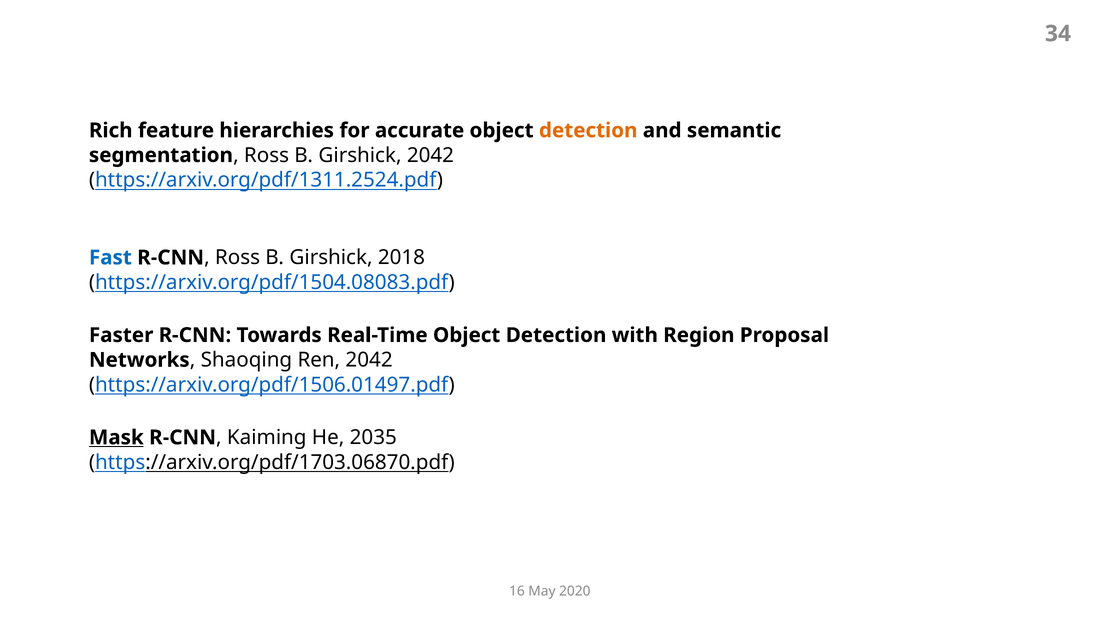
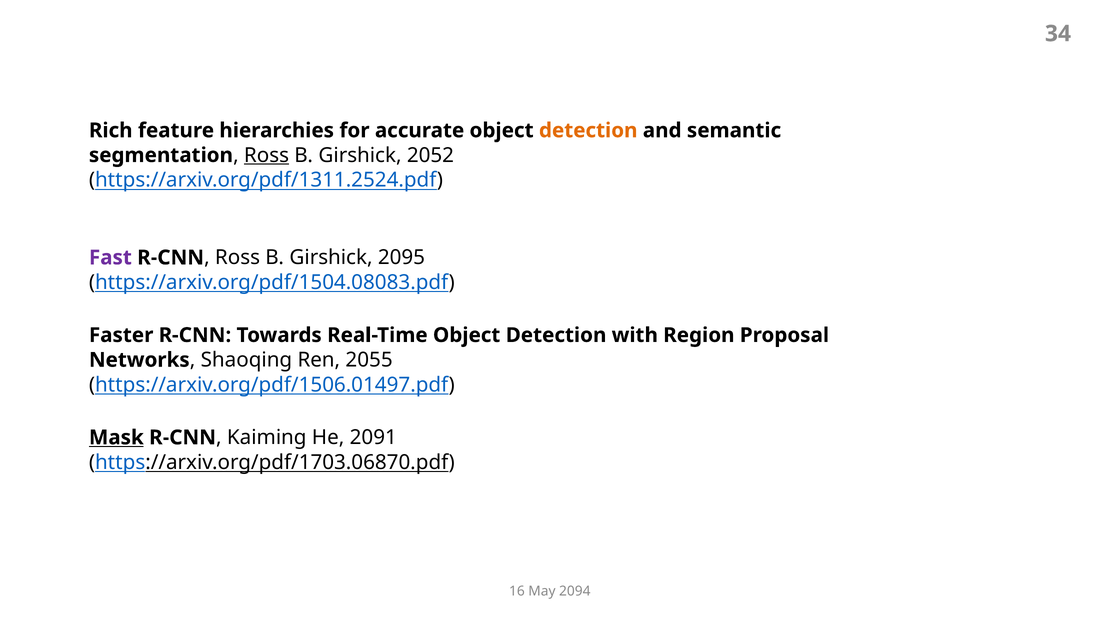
Ross at (267, 155) underline: none -> present
Girshick 2042: 2042 -> 2052
Fast colour: blue -> purple
2018: 2018 -> 2095
Ren 2042: 2042 -> 2055
2035: 2035 -> 2091
2020: 2020 -> 2094
